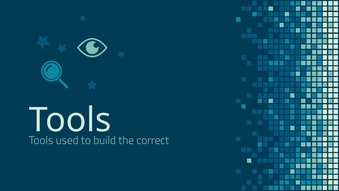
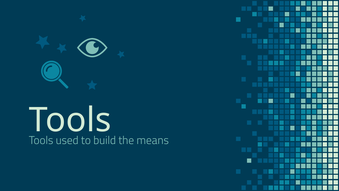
correct: correct -> means
